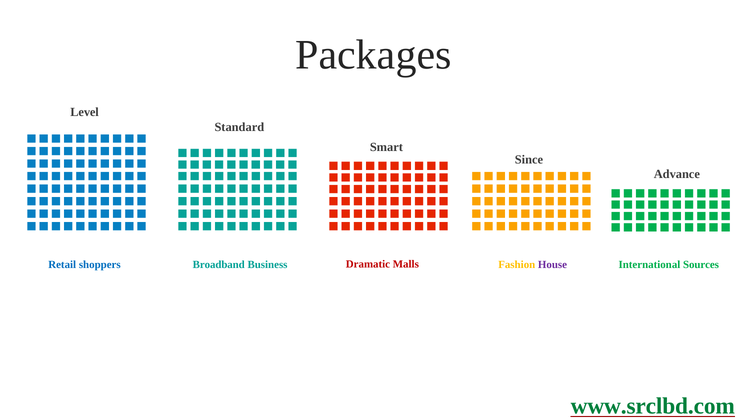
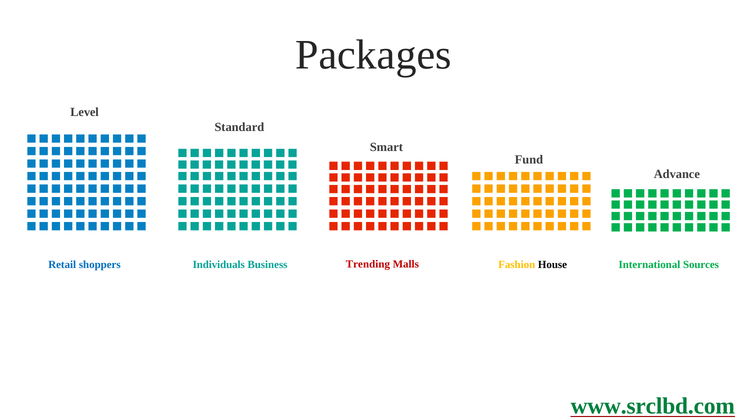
Since: Since -> Fund
Dramatic: Dramatic -> Trending
Broadband: Broadband -> Individuals
House colour: purple -> black
